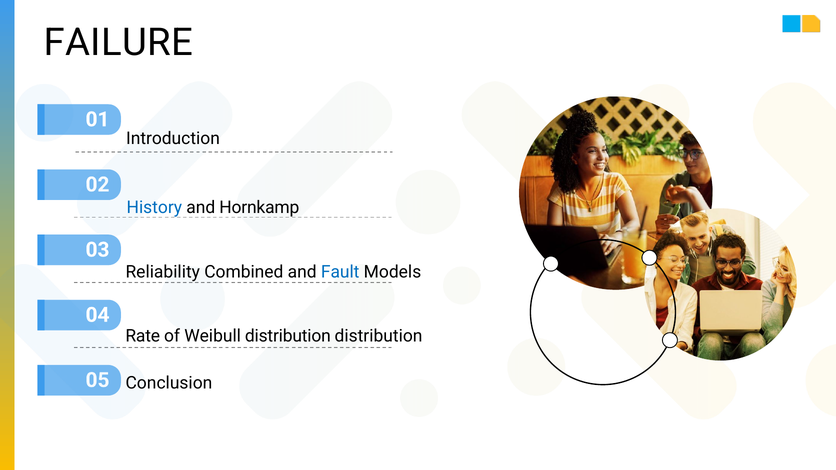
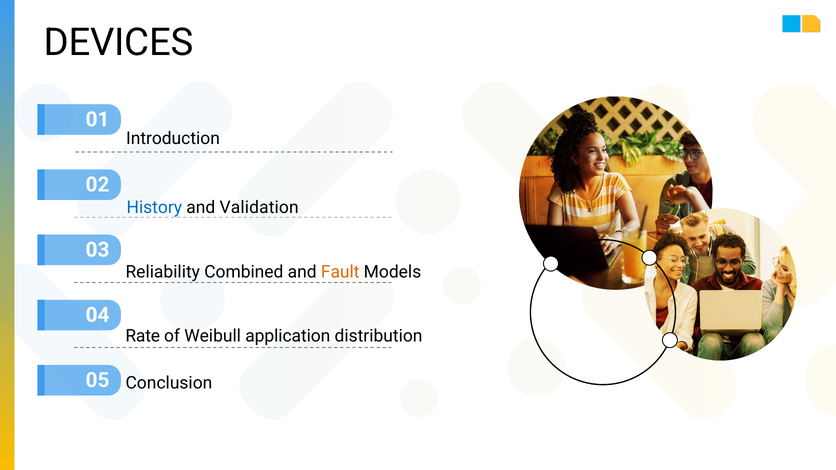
FAILURE: FAILURE -> DEVICES
Hornkamp: Hornkamp -> Validation
Fault colour: blue -> orange
Weibull distribution: distribution -> application
